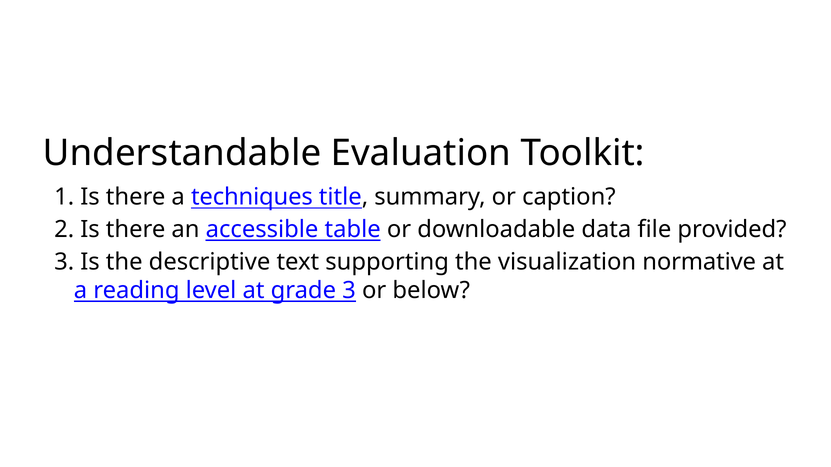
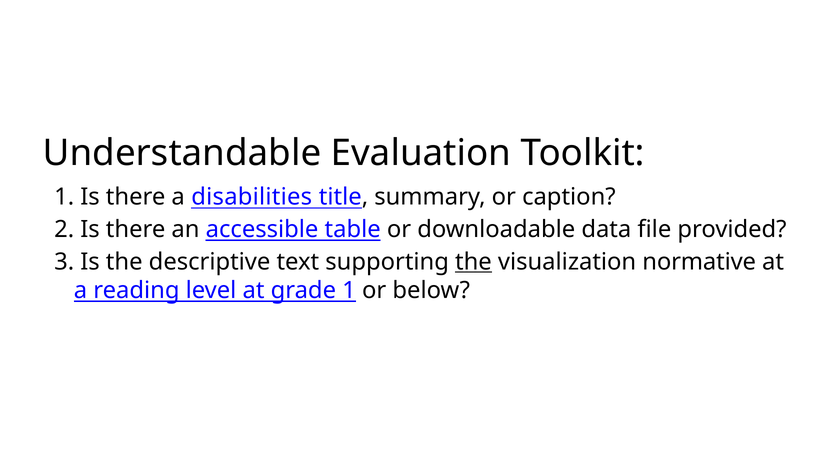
techniques: techniques -> disabilities
the at (473, 262) underline: none -> present
grade 3: 3 -> 1
